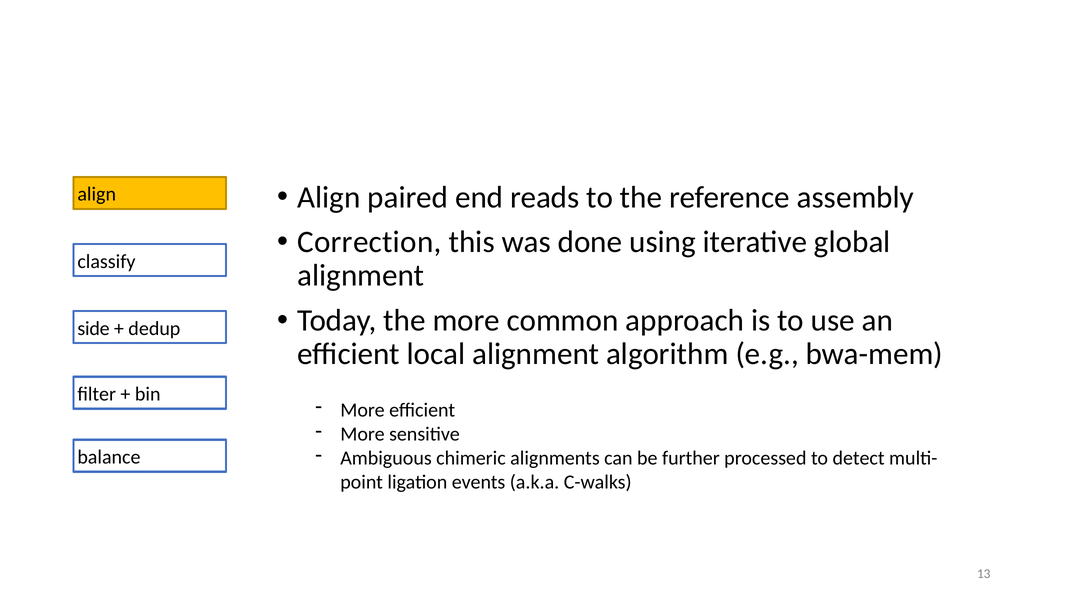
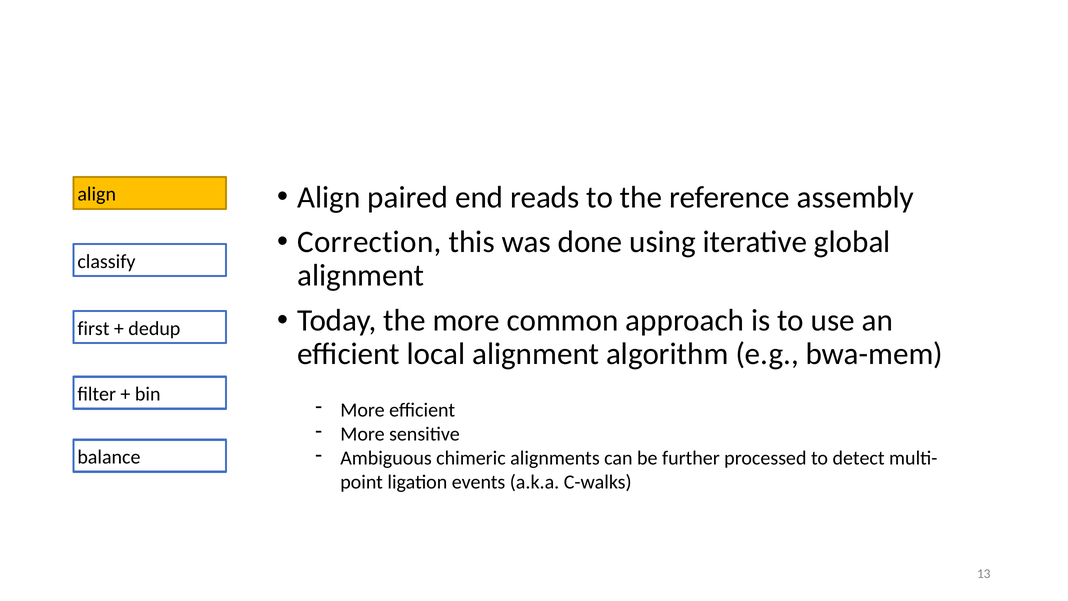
side: side -> first
